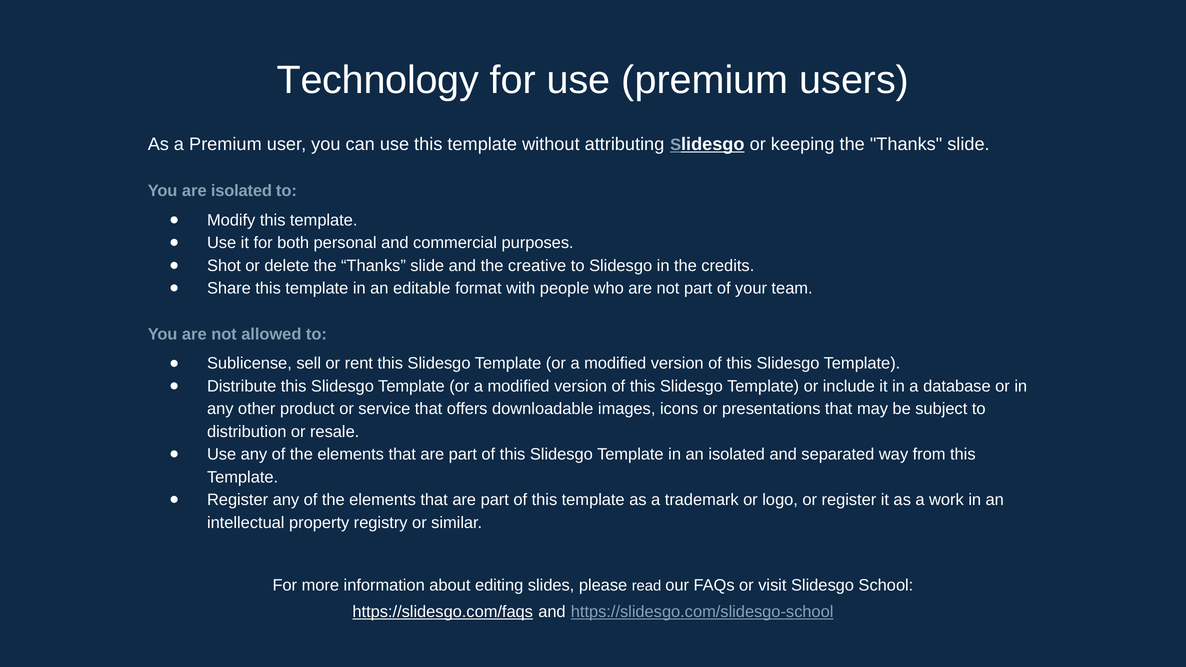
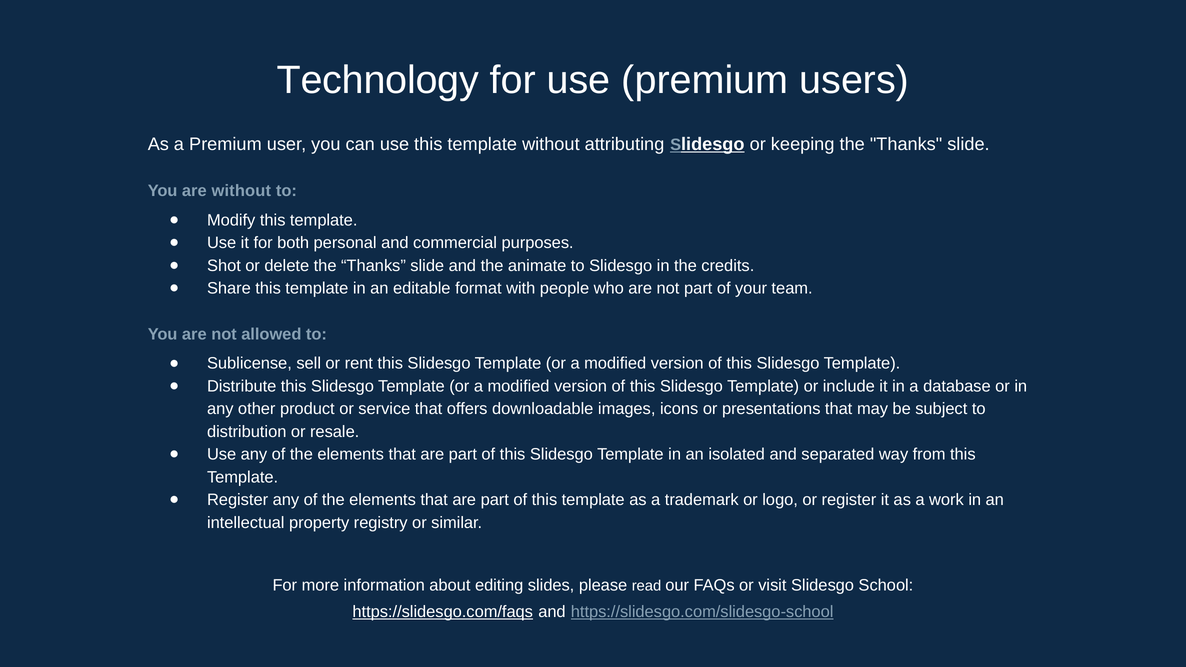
are isolated: isolated -> without
creative: creative -> animate
